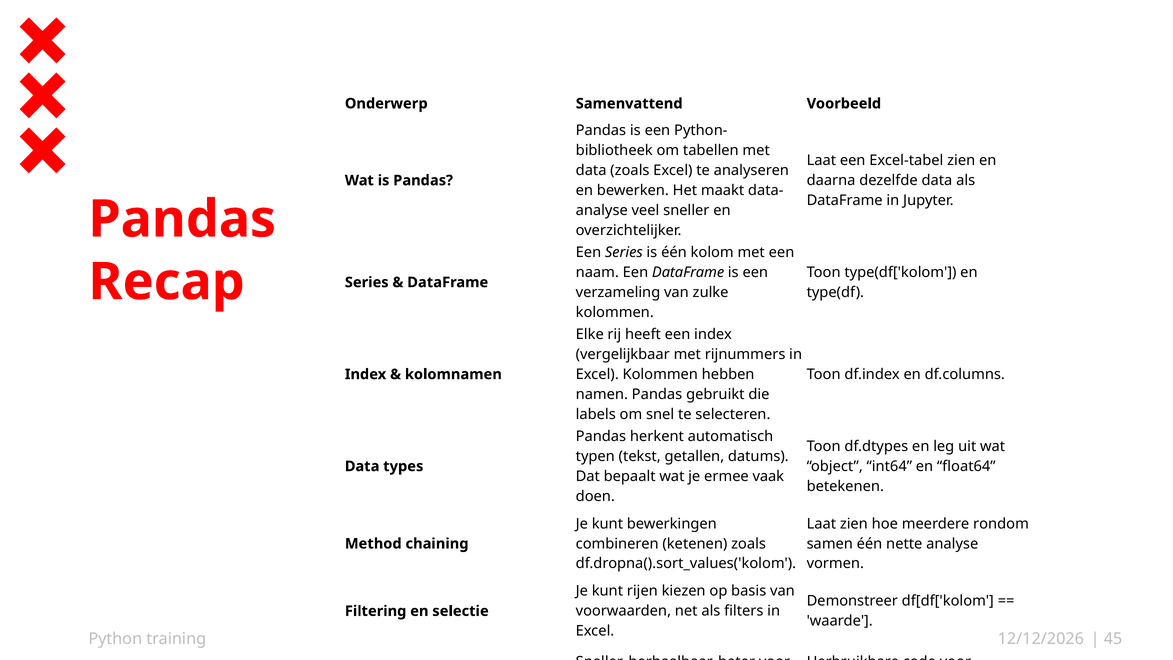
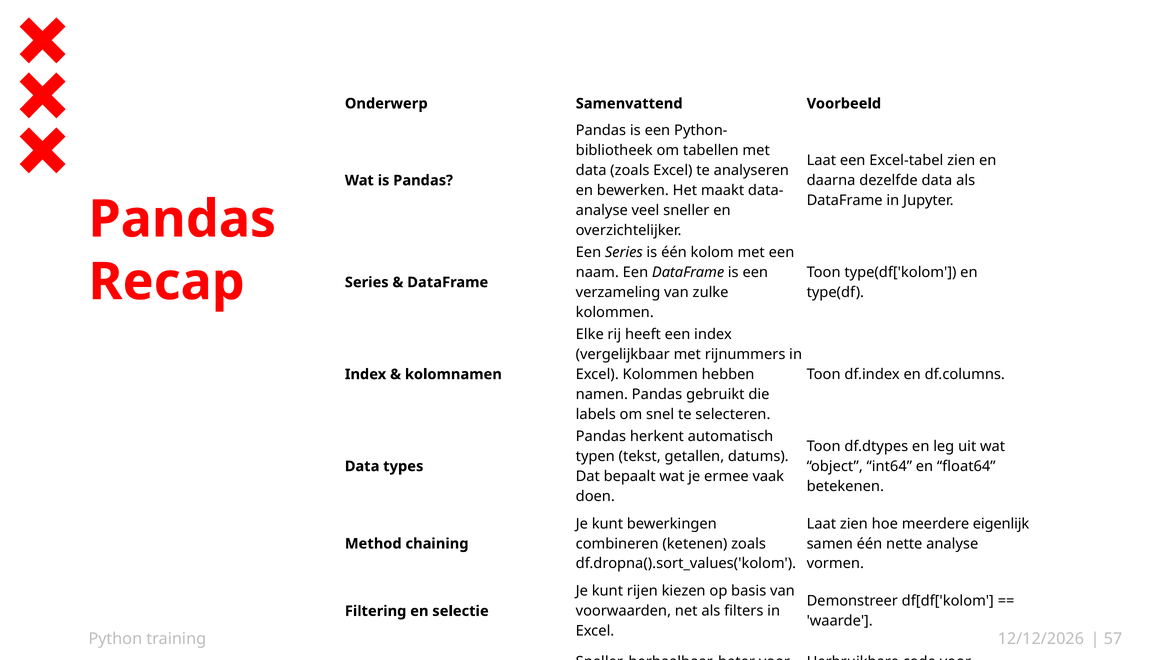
rondom: rondom -> eigenlijk
45: 45 -> 57
